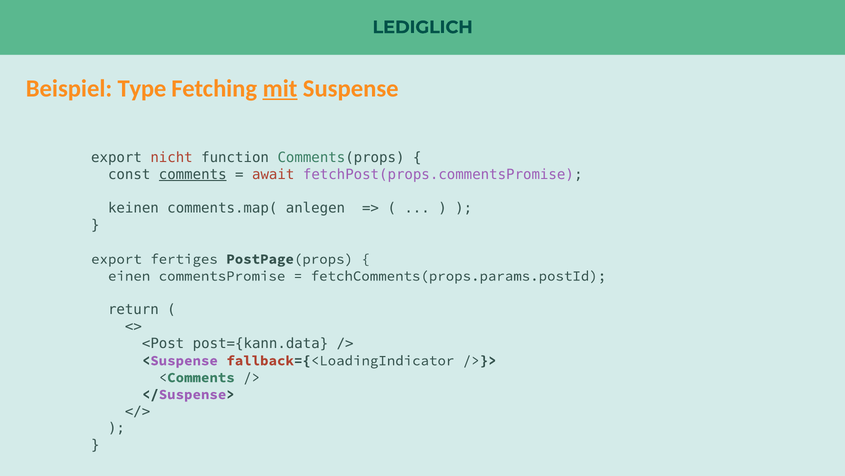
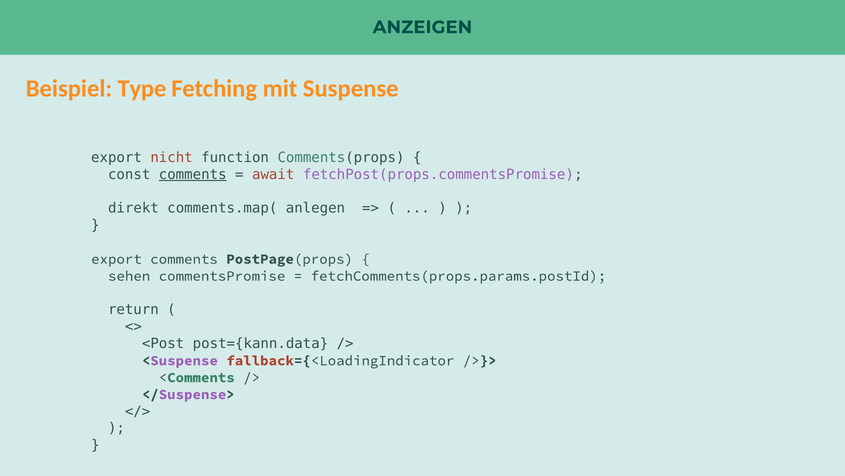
LEDIGLICH: LEDIGLICH -> ANZEIGEN
mit underline: present -> none
keinen: keinen -> direkt
export fertiges: fertiges -> comments
einen: einen -> sehen
